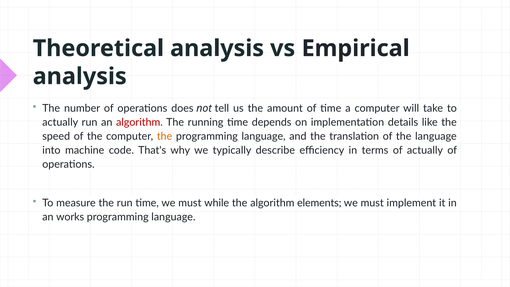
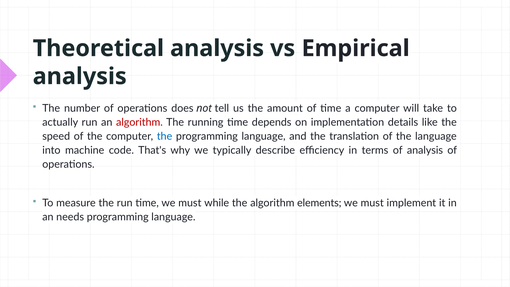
the at (165, 136) colour: orange -> blue
of actually: actually -> analysis
works: works -> needs
